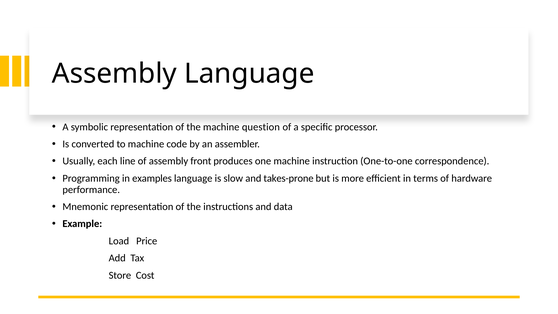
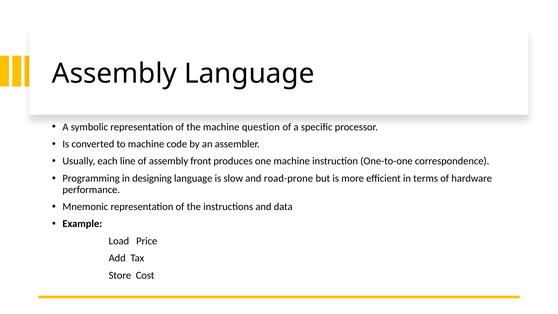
examples: examples -> designing
takes-prone: takes-prone -> road-prone
